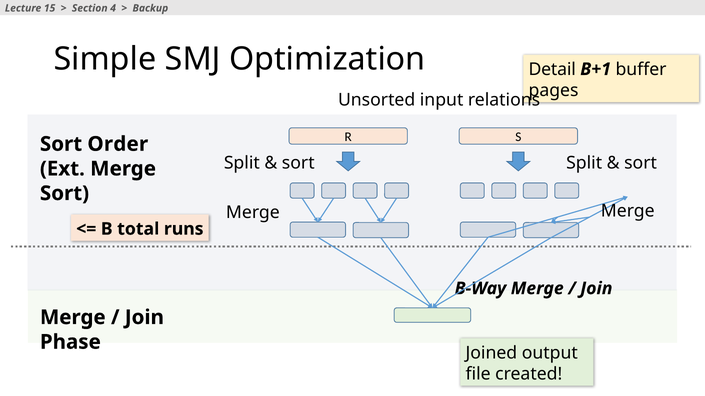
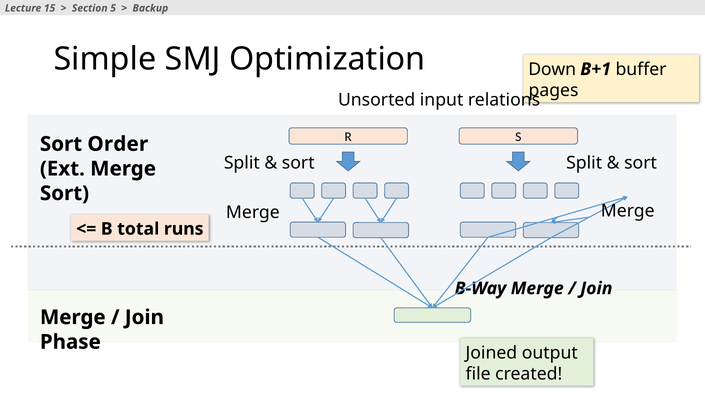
4: 4 -> 5
Detail: Detail -> Down
